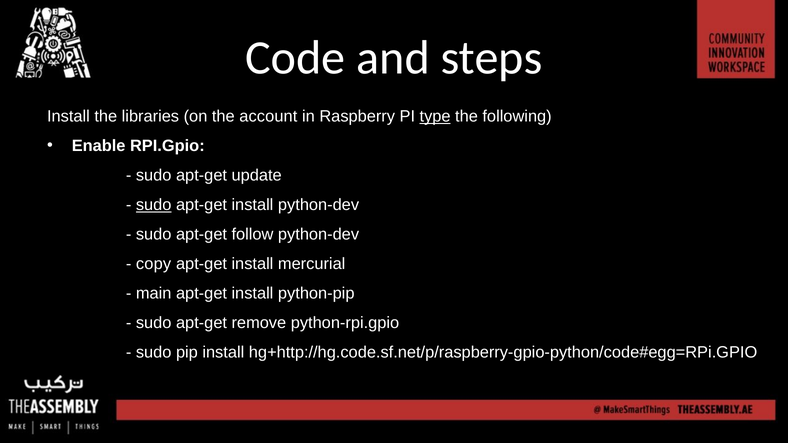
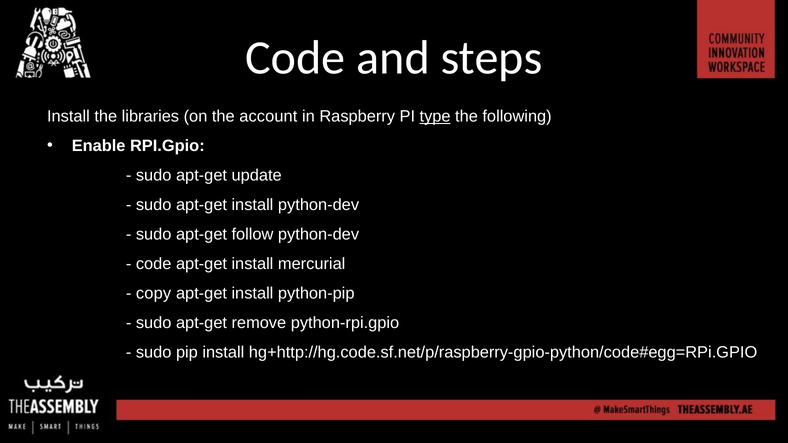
sudo at (154, 205) underline: present -> none
copy at (154, 264): copy -> code
main: main -> copy
